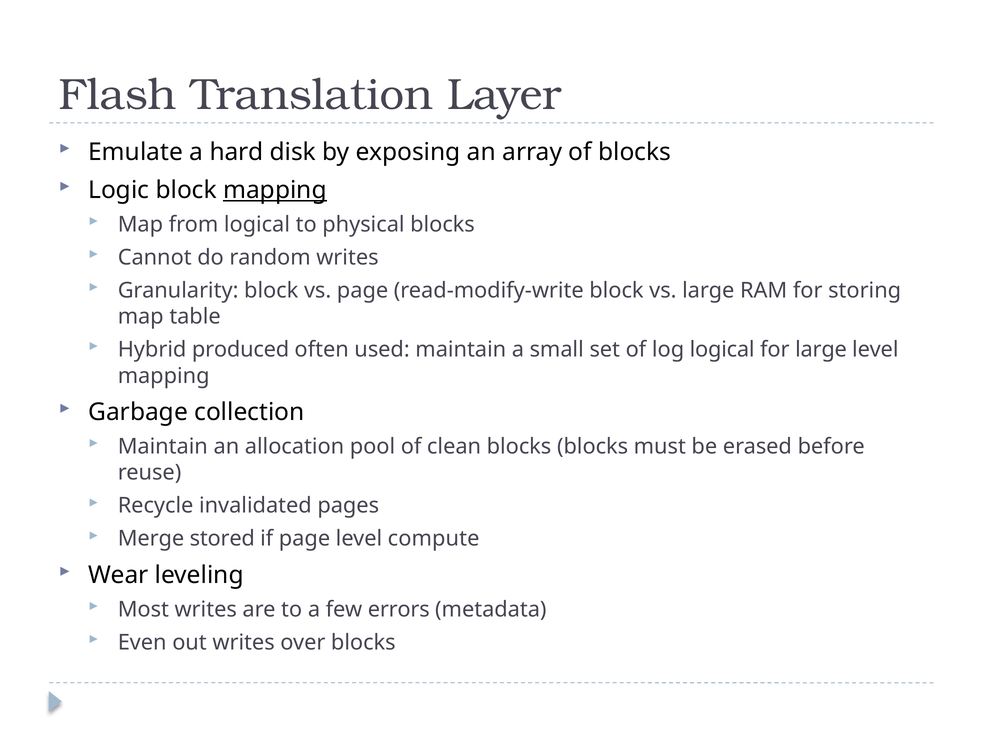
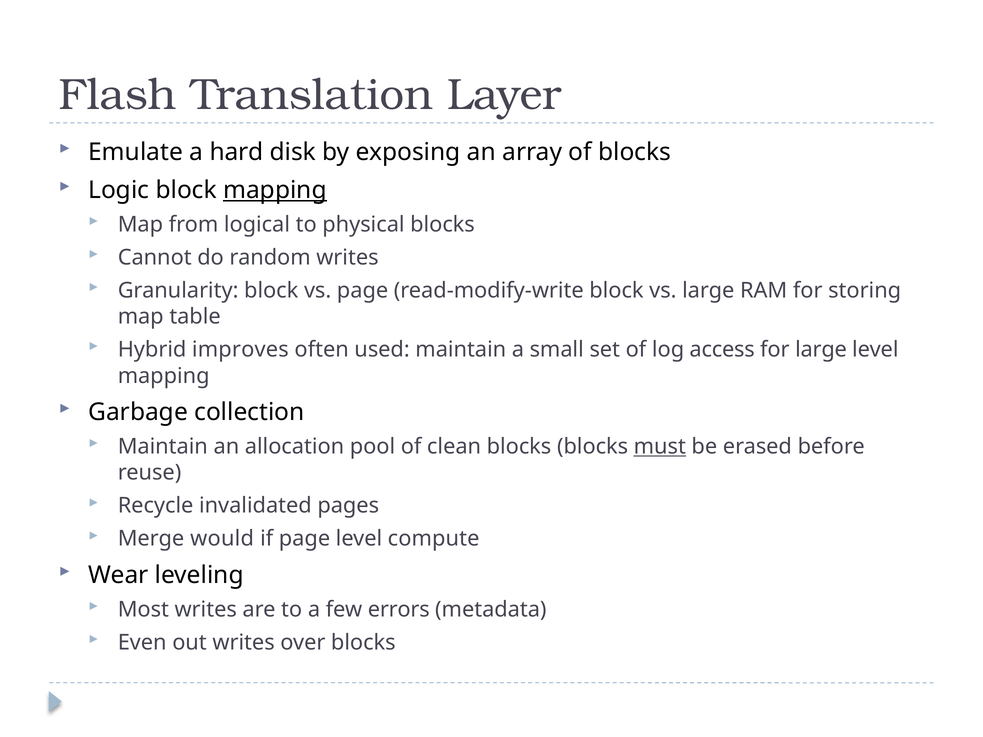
produced: produced -> improves
log logical: logical -> access
must underline: none -> present
stored: stored -> would
